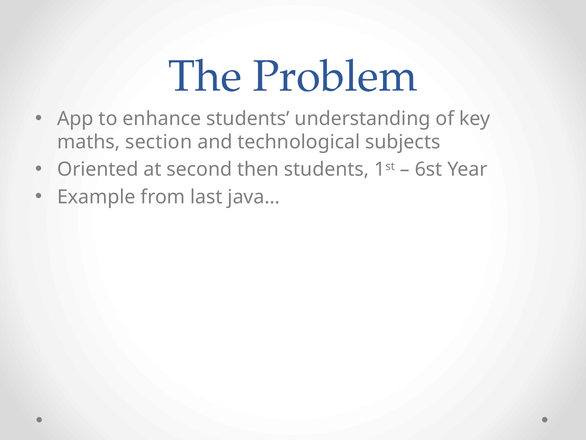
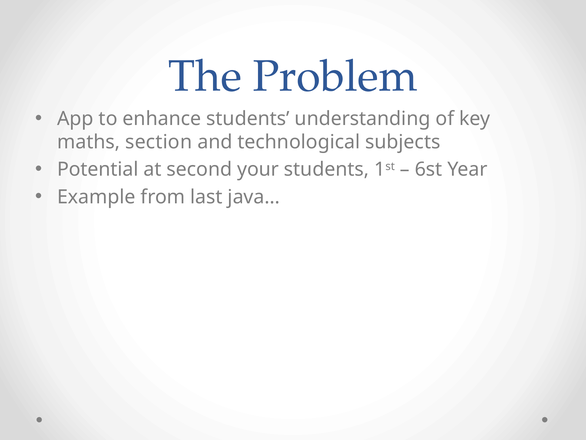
Oriented: Oriented -> Potential
then: then -> your
